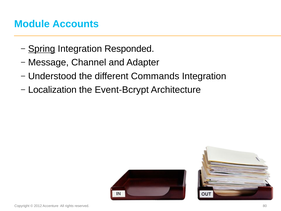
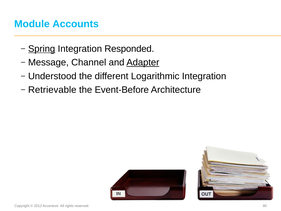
Adapter underline: none -> present
Commands: Commands -> Logarithmic
Localization: Localization -> Retrievable
Event-Bcrypt: Event-Bcrypt -> Event-Before
